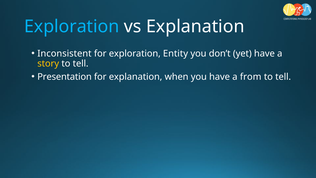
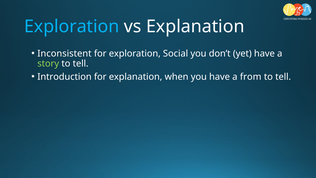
Entity: Entity -> Social
story colour: yellow -> light green
Presentation: Presentation -> Introduction
